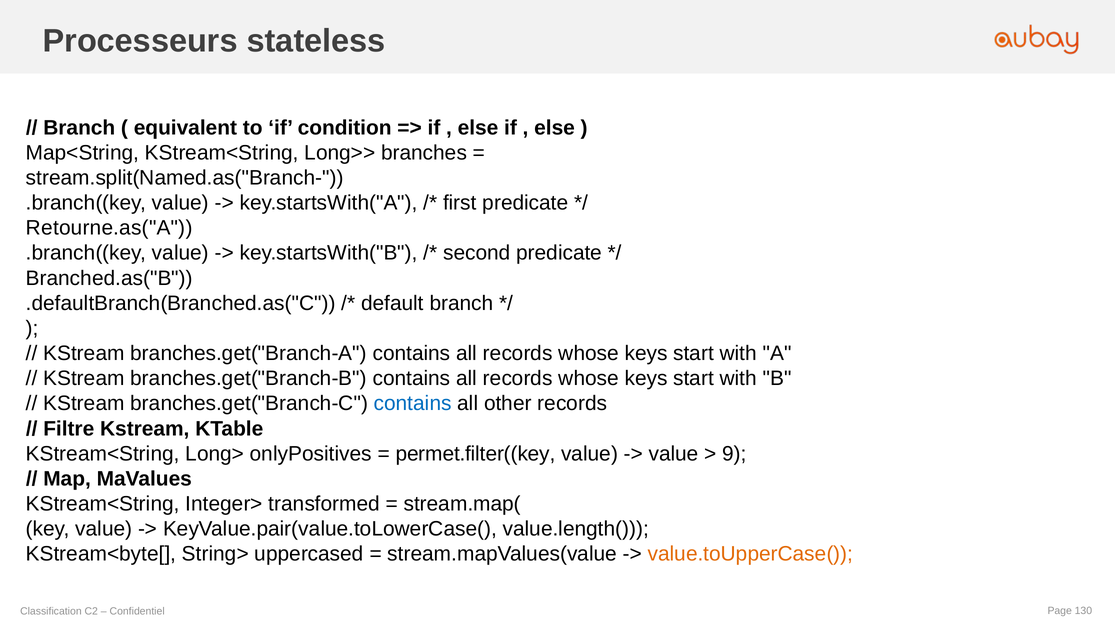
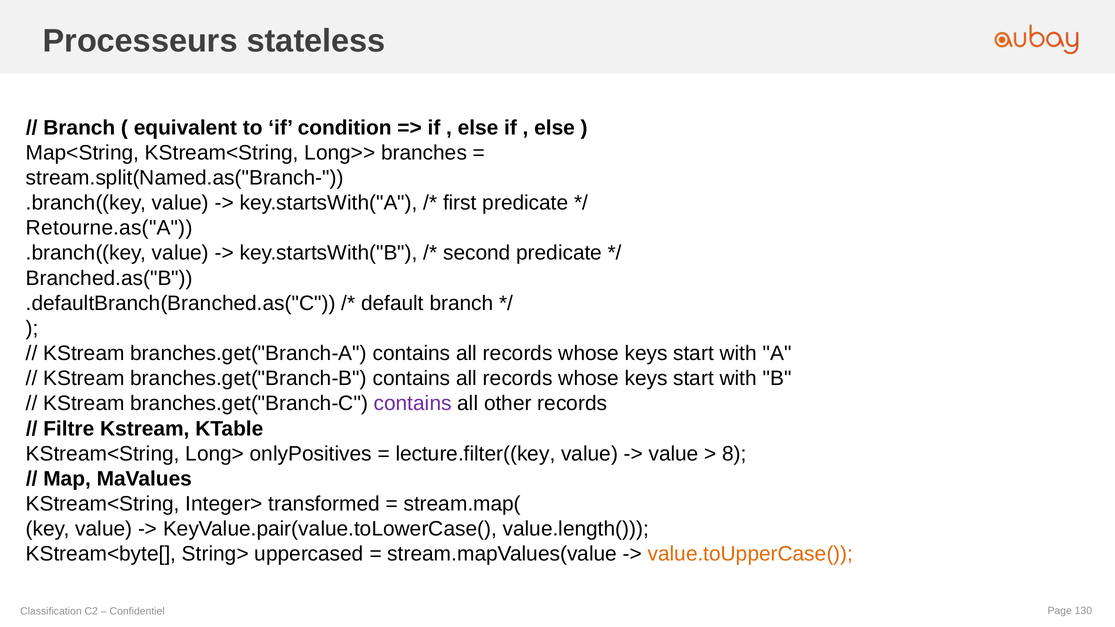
contains at (413, 404) colour: blue -> purple
permet.filter((key: permet.filter((key -> lecture.filter((key
9: 9 -> 8
